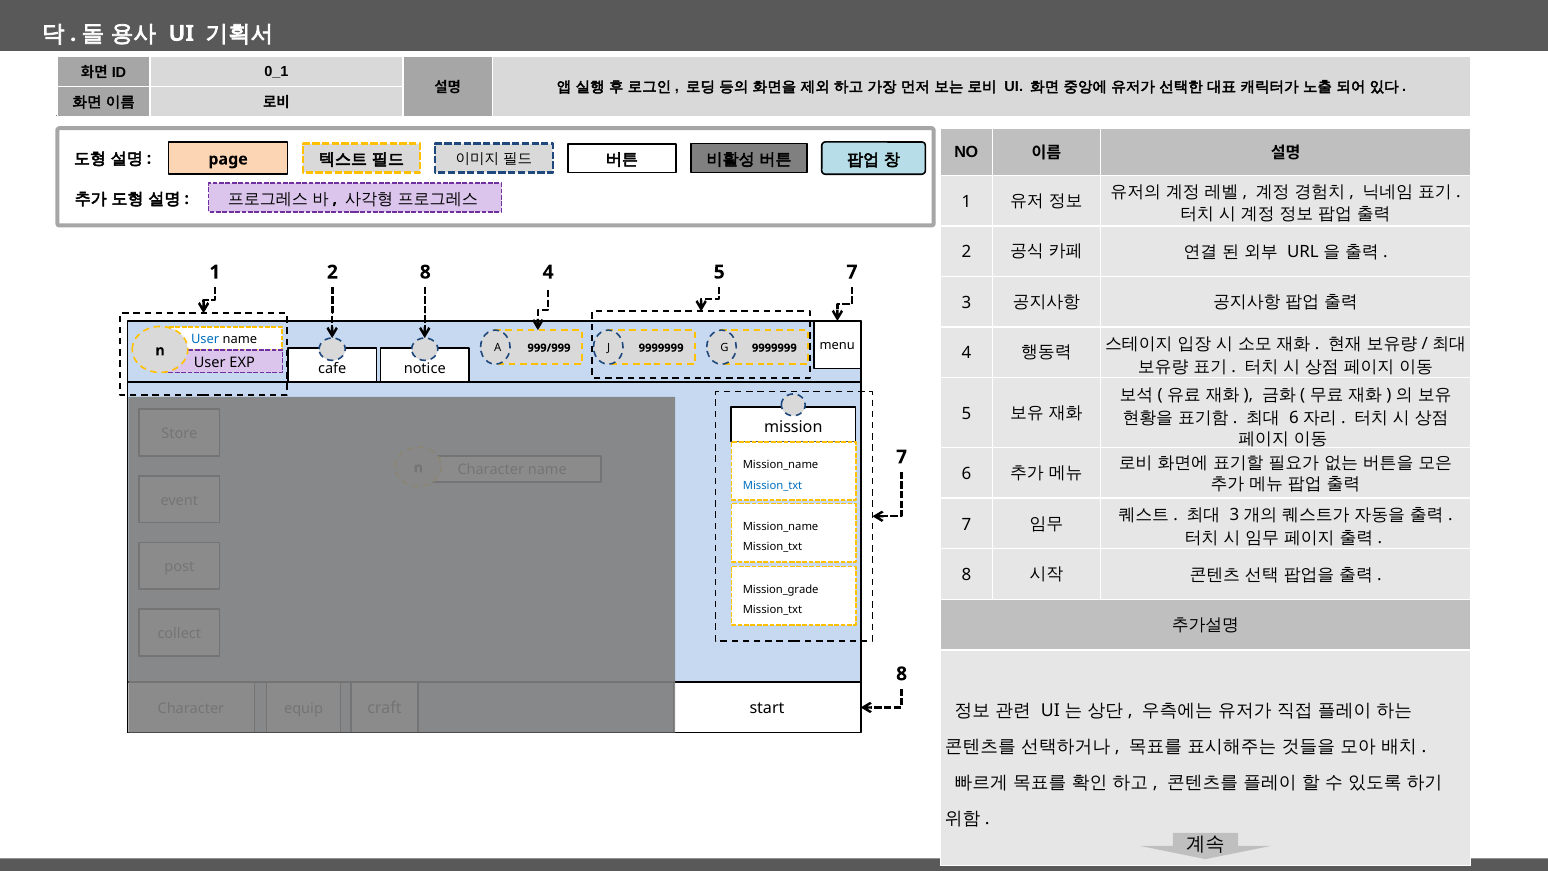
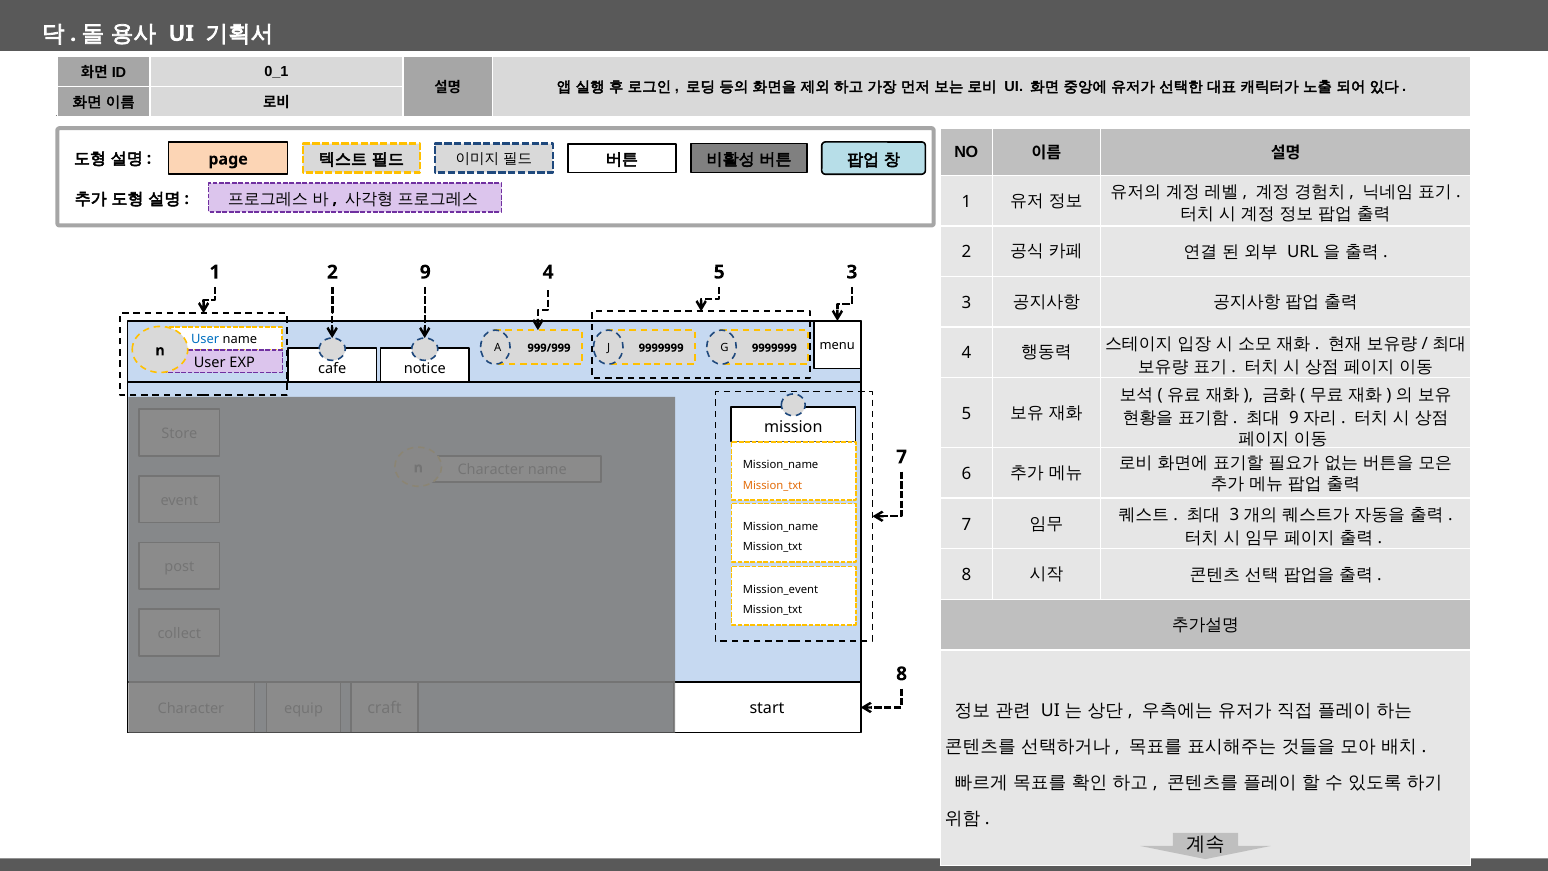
2 8: 8 -> 9
5 7: 7 -> 3
6 at (1294, 417): 6 -> 9
Mission_txt at (773, 485) colour: blue -> orange
Mission_grade: Mission_grade -> Mission_event
